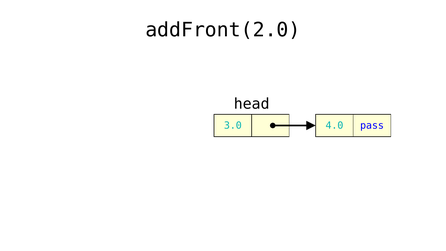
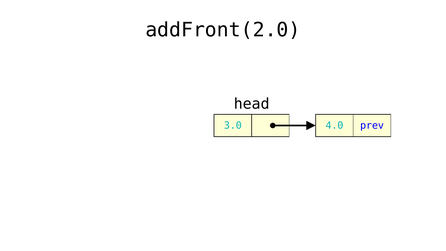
pass: pass -> prev
